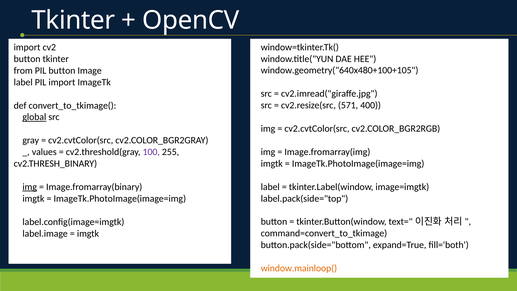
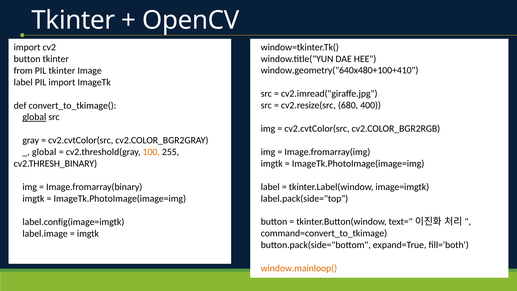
window.geometry("640x480+100+105: window.geometry("640x480+100+105 -> window.geometry("640x480+100+410
PIL button: button -> tkinter
571: 571 -> 680
values at (44, 152): values -> global
100 colour: purple -> orange
img at (30, 187) underline: present -> none
